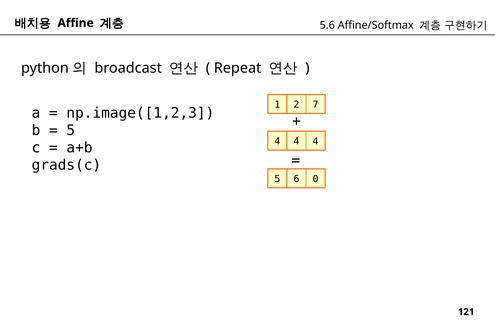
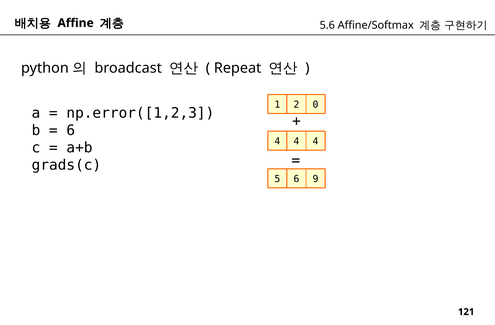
7: 7 -> 0
np.image([1,2,3: np.image([1,2,3 -> np.error([1,2,3
5 at (71, 130): 5 -> 6
0: 0 -> 9
